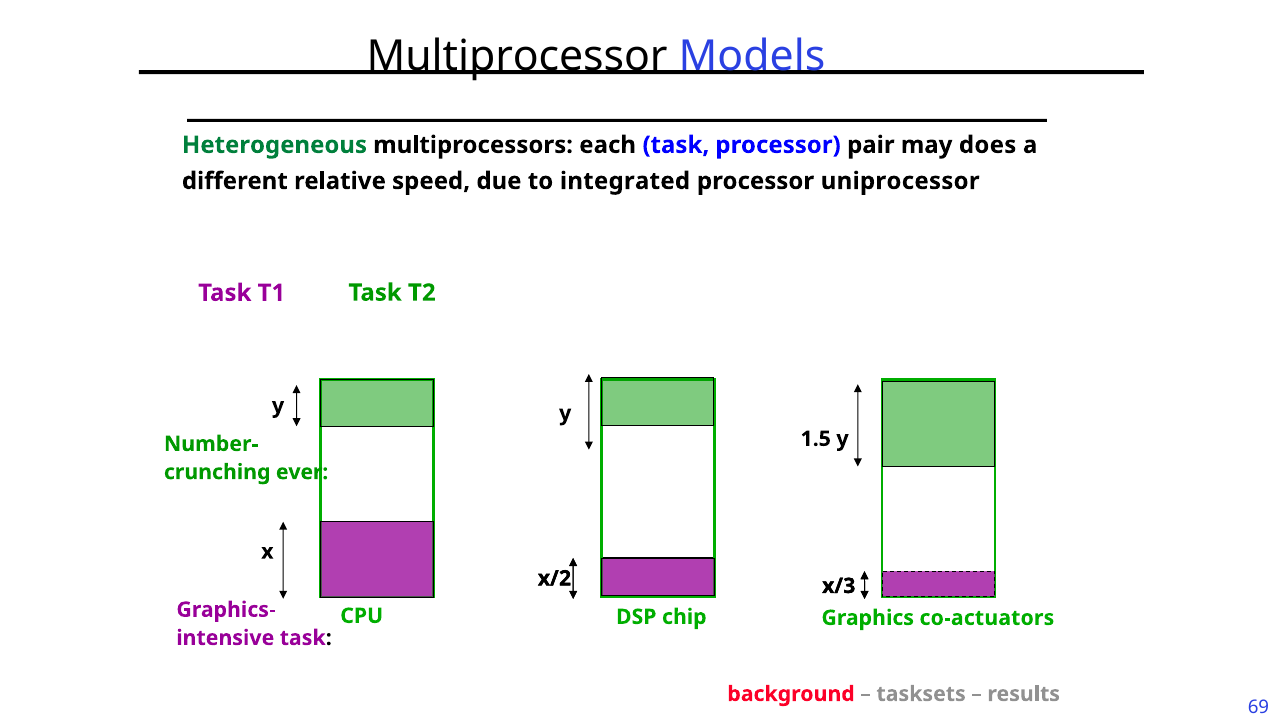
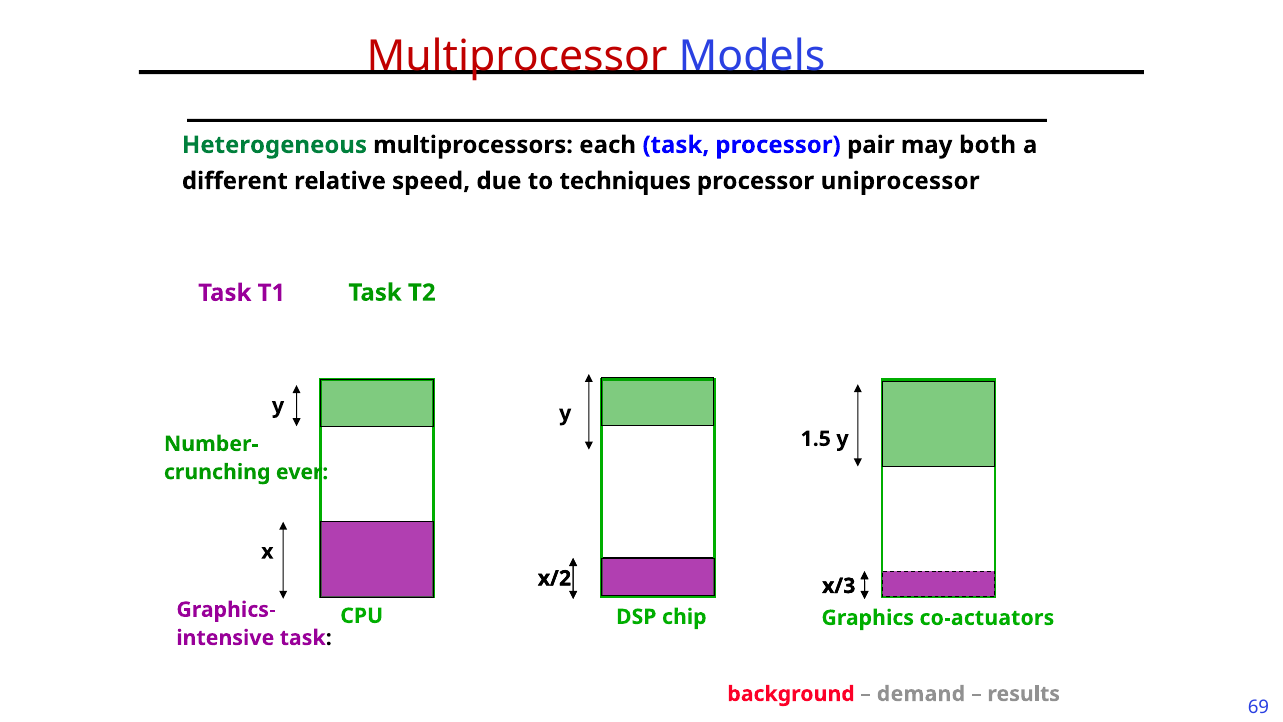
Multiprocessor colour: black -> red
does: does -> both
integrated: integrated -> techniques
tasksets: tasksets -> demand
